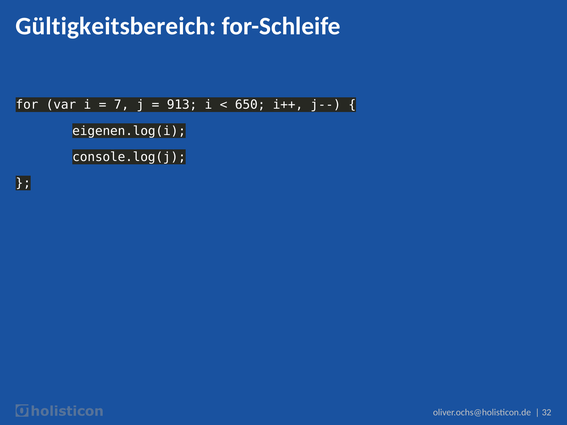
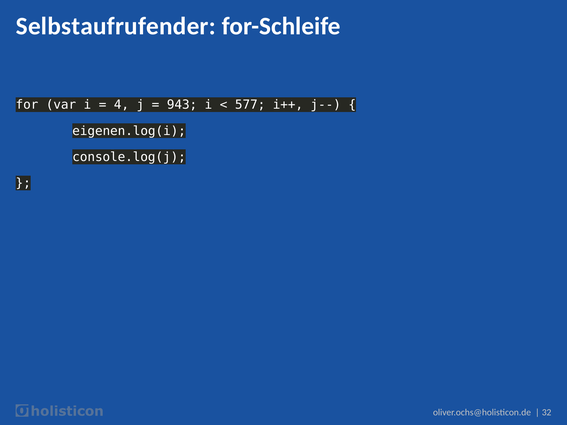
Gültigkeitsbereich: Gültigkeitsbereich -> Selbstaufrufender
7: 7 -> 4
913: 913 -> 943
650: 650 -> 577
